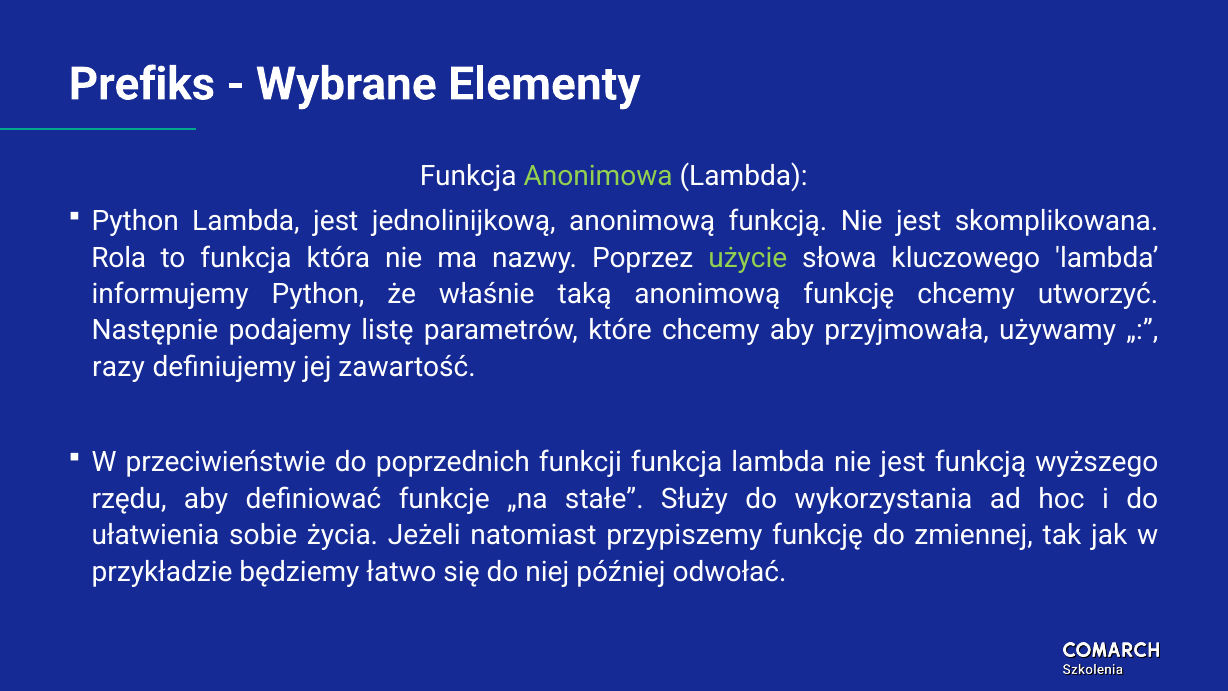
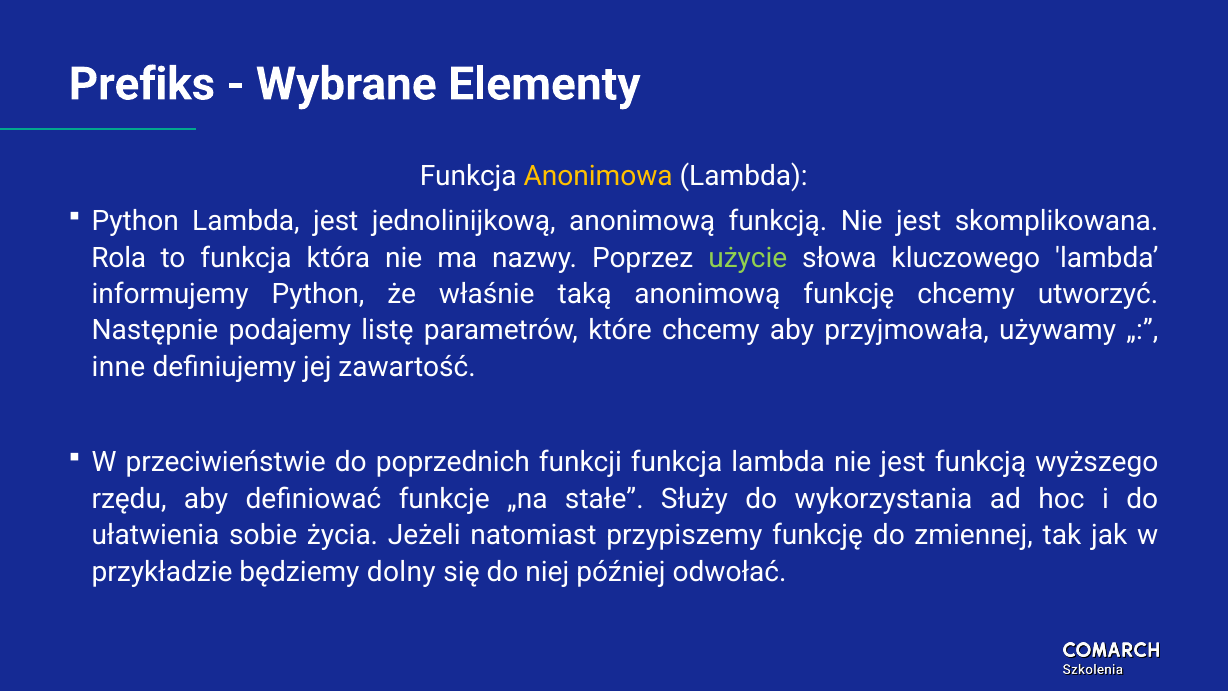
Anonimowa colour: light green -> yellow
razy: razy -> inne
łatwo: łatwo -> dolny
